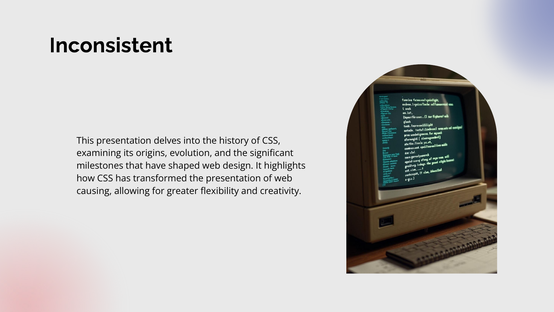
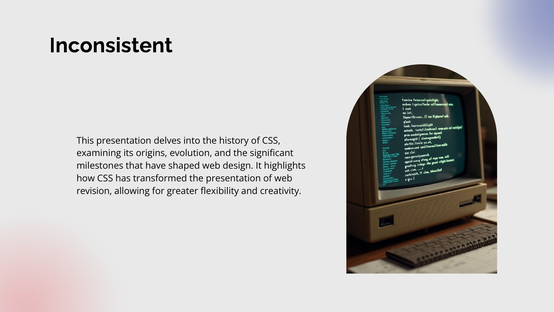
causing: causing -> revision
